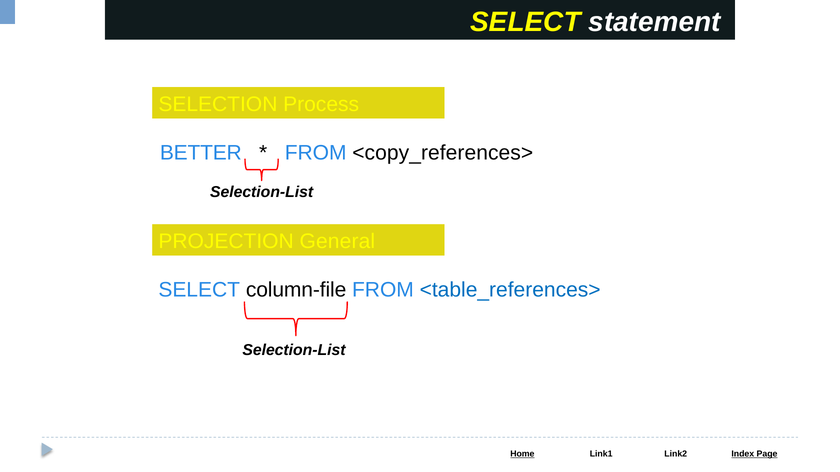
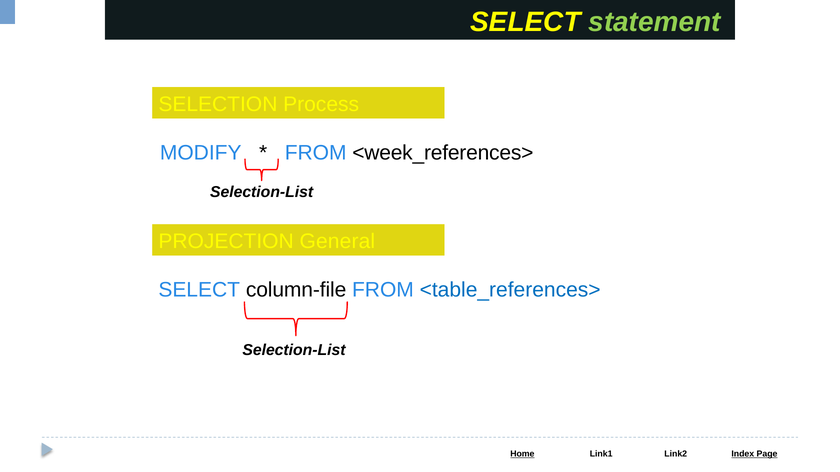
statement colour: white -> light green
BETTER: BETTER -> MODIFY
<copy_references>: <copy_references> -> <week_references>
